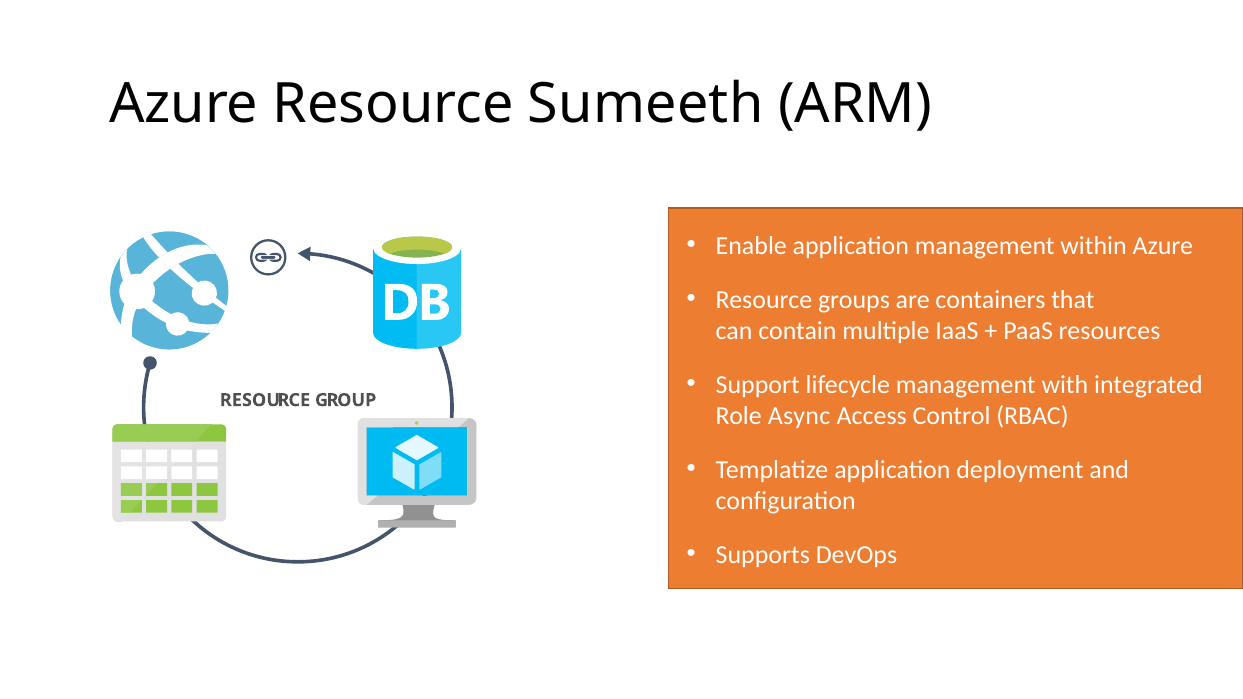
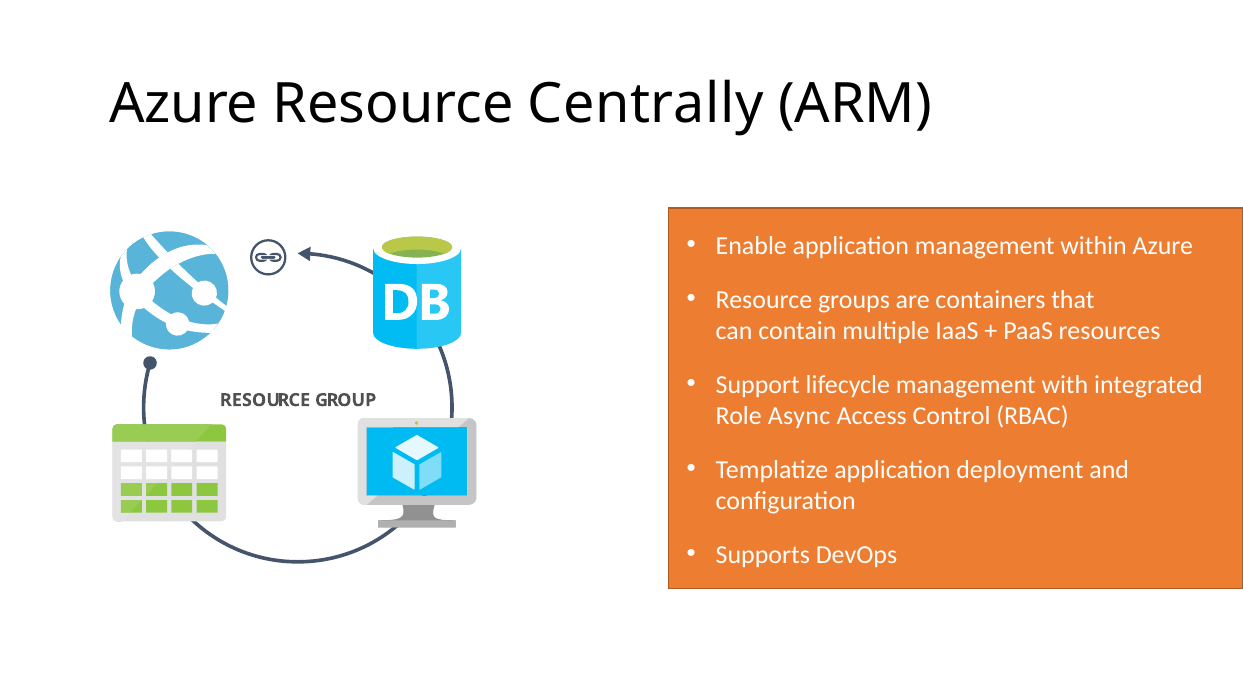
Sumeeth: Sumeeth -> Centrally
